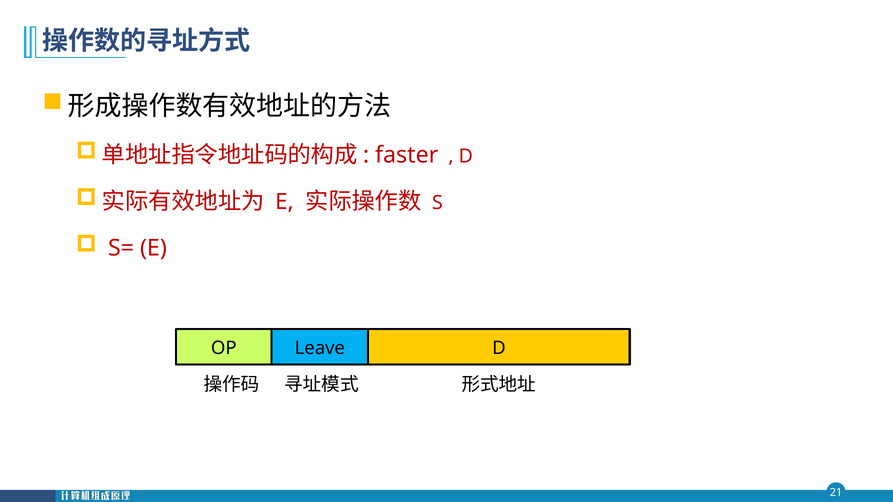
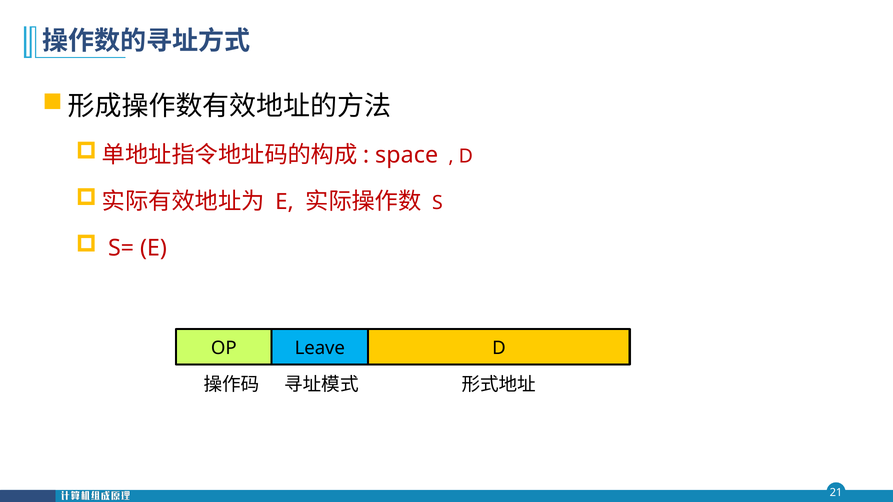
faster: faster -> space
